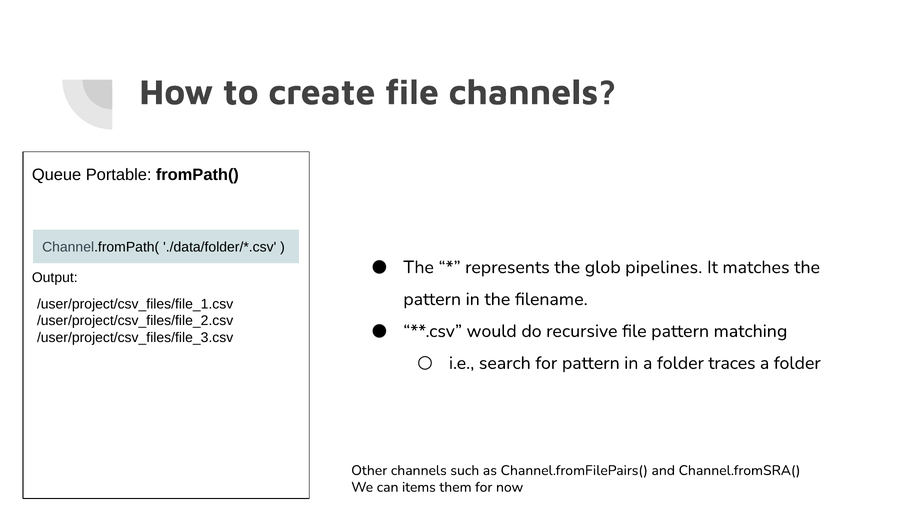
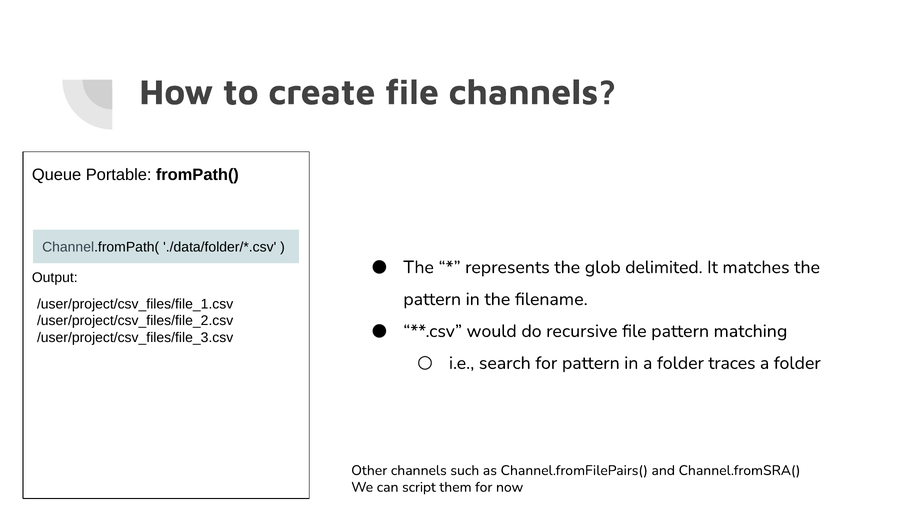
pipelines: pipelines -> delimited
items: items -> script
